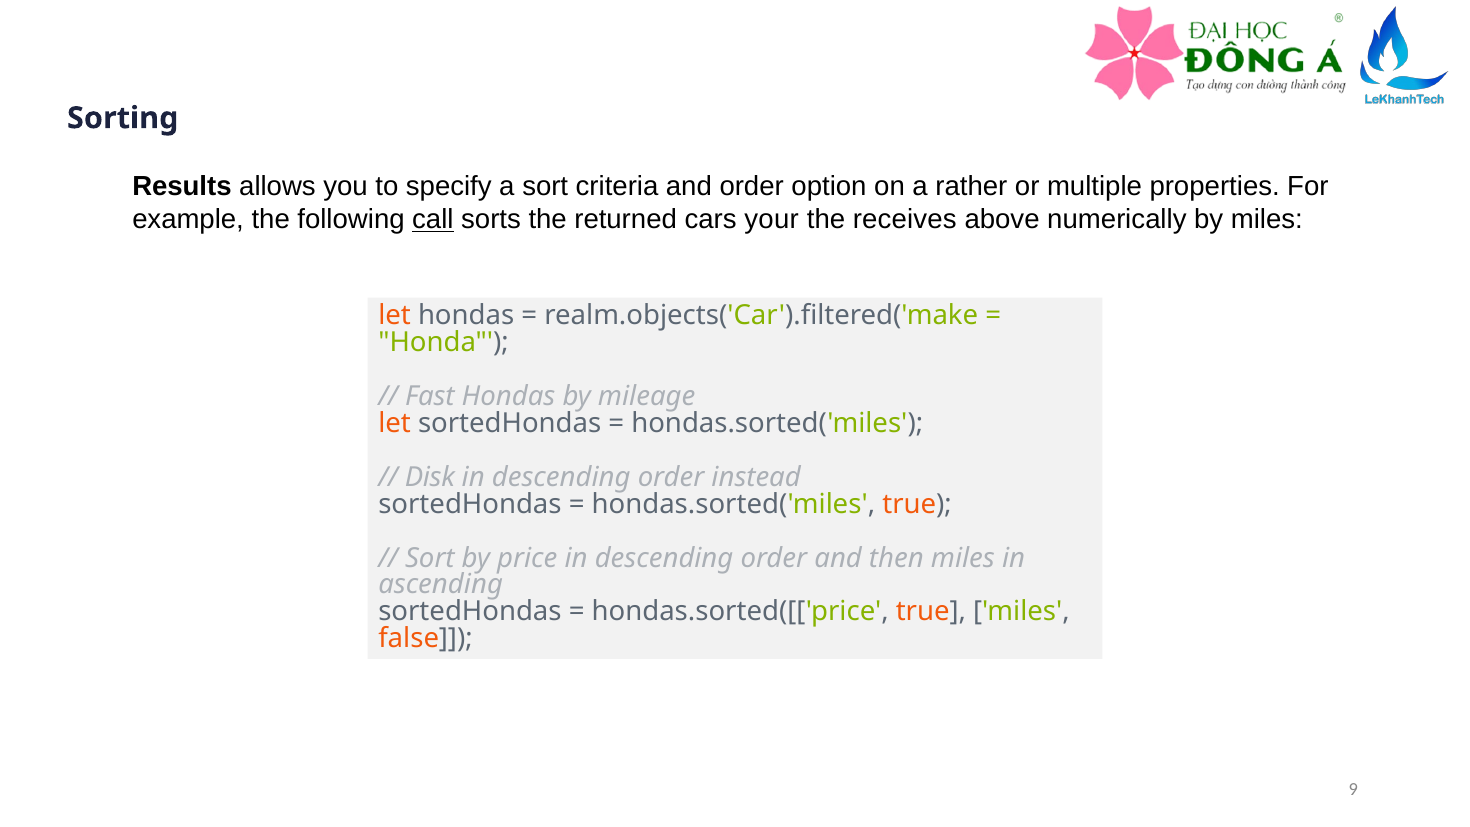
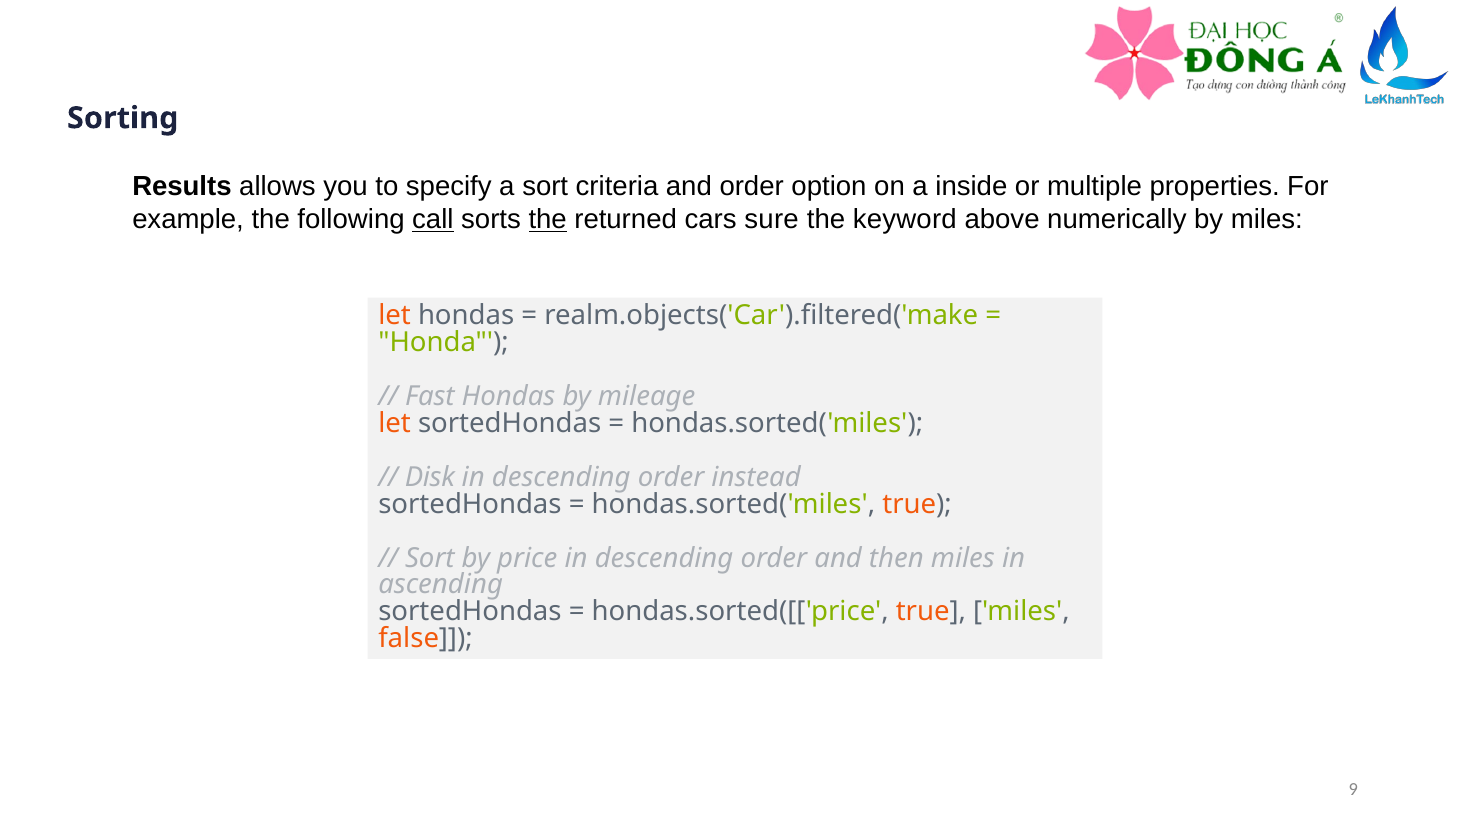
rather: rather -> inside
the at (548, 219) underline: none -> present
your: your -> sure
receives: receives -> keyword
